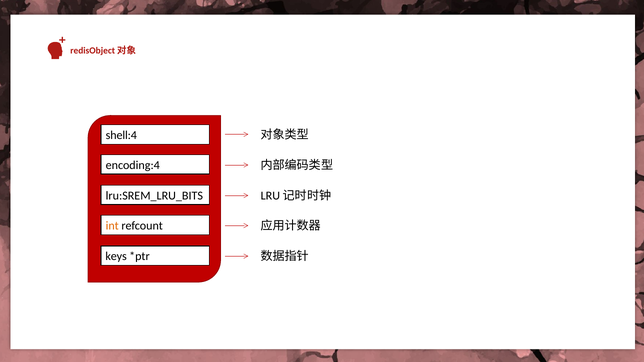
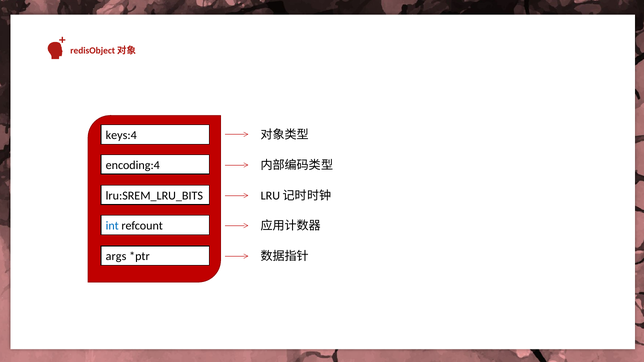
shell:4: shell:4 -> keys:4
int colour: orange -> blue
keys: keys -> args
